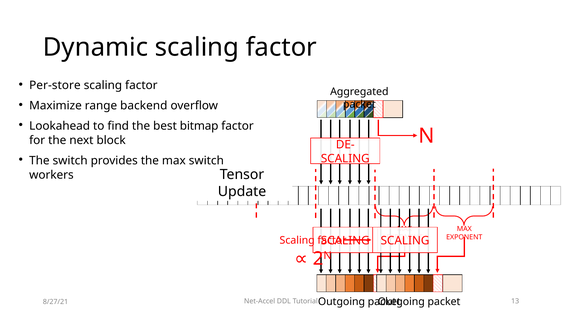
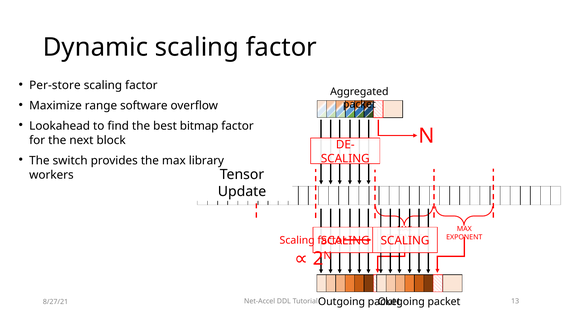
backend: backend -> software
max switch: switch -> library
